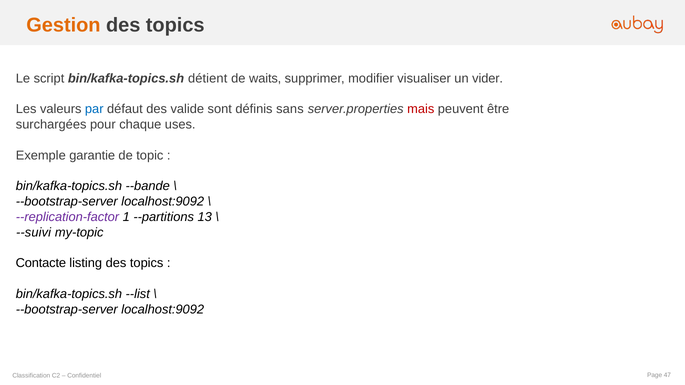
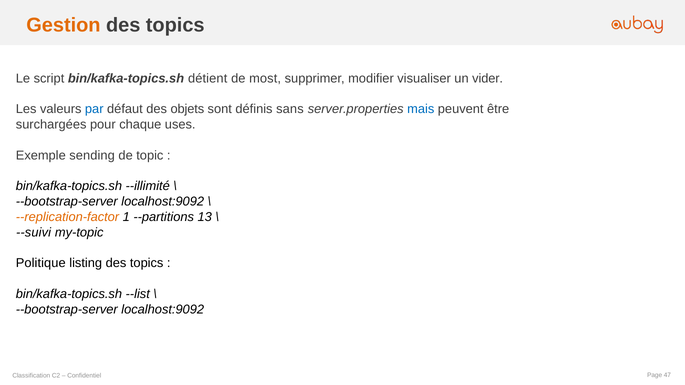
waits: waits -> most
valide: valide -> objets
mais colour: red -> blue
garantie: garantie -> sending
--bande: --bande -> --illimité
--replication-factor colour: purple -> orange
Contacte: Contacte -> Politique
